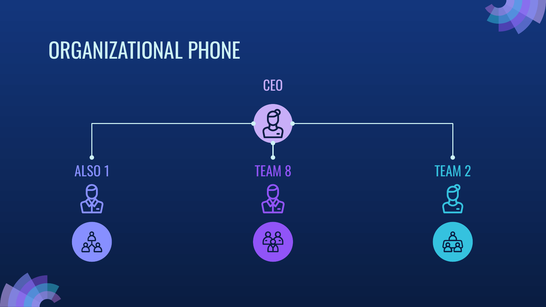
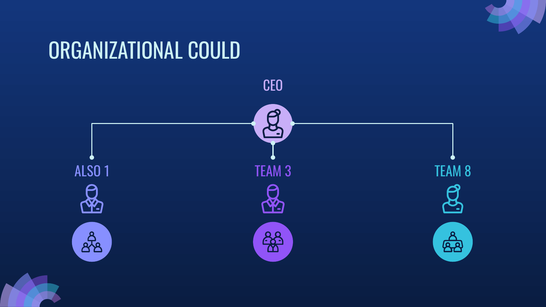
PHONE: PHONE -> COULD
8: 8 -> 3
2: 2 -> 8
